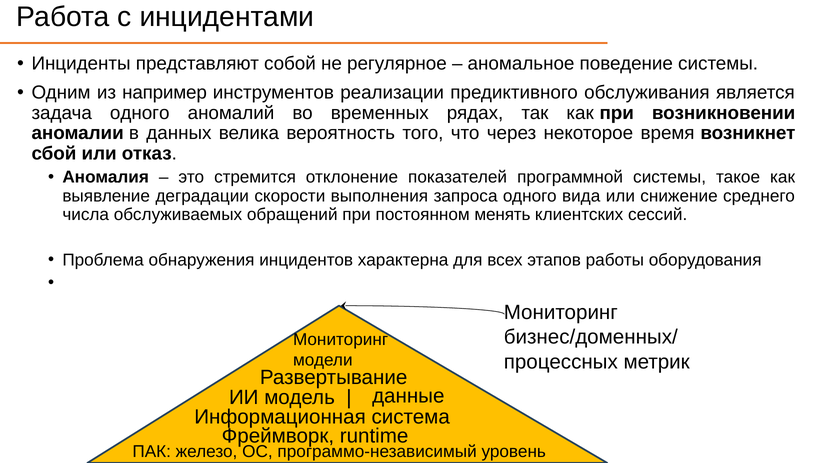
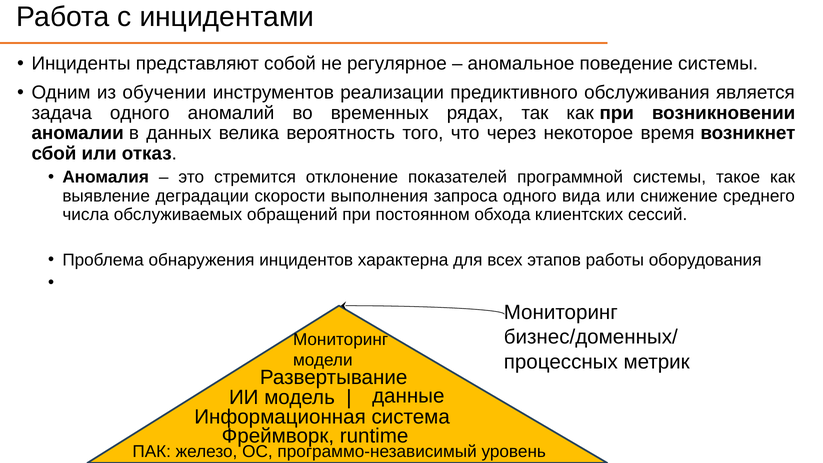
например: например -> обучении
менять: менять -> обхода
